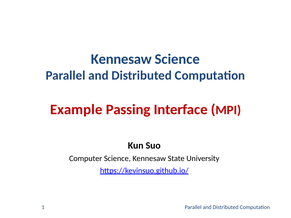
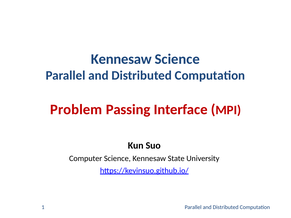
Example: Example -> Problem
